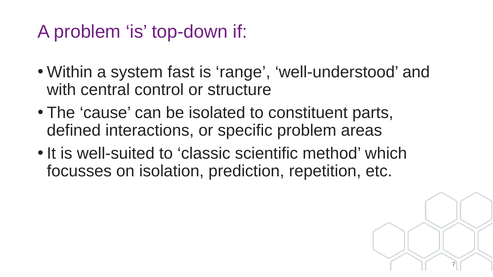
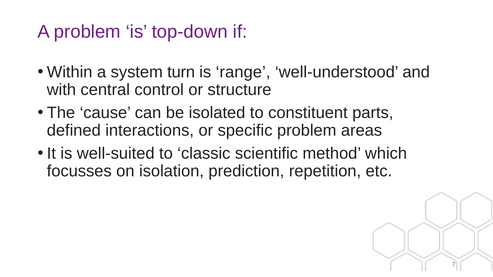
fast: fast -> turn
